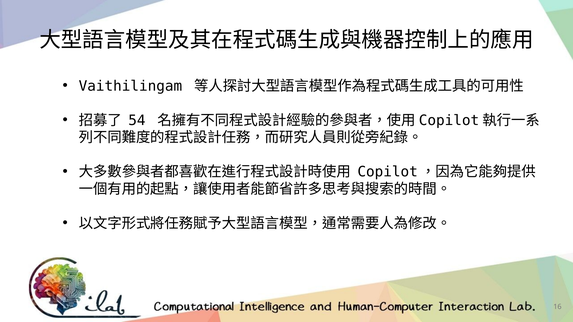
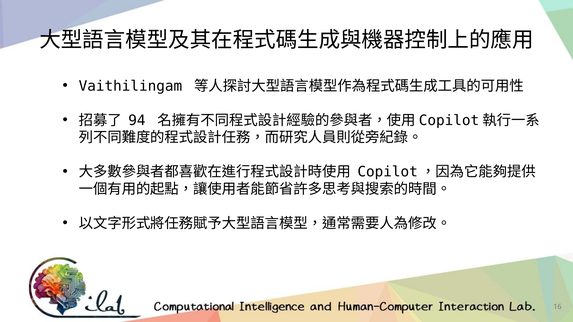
54: 54 -> 94
